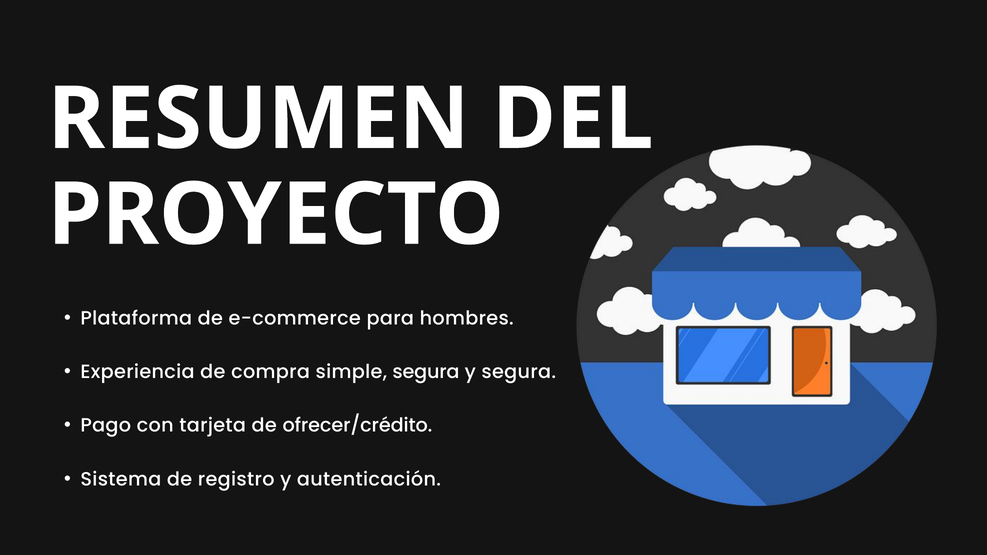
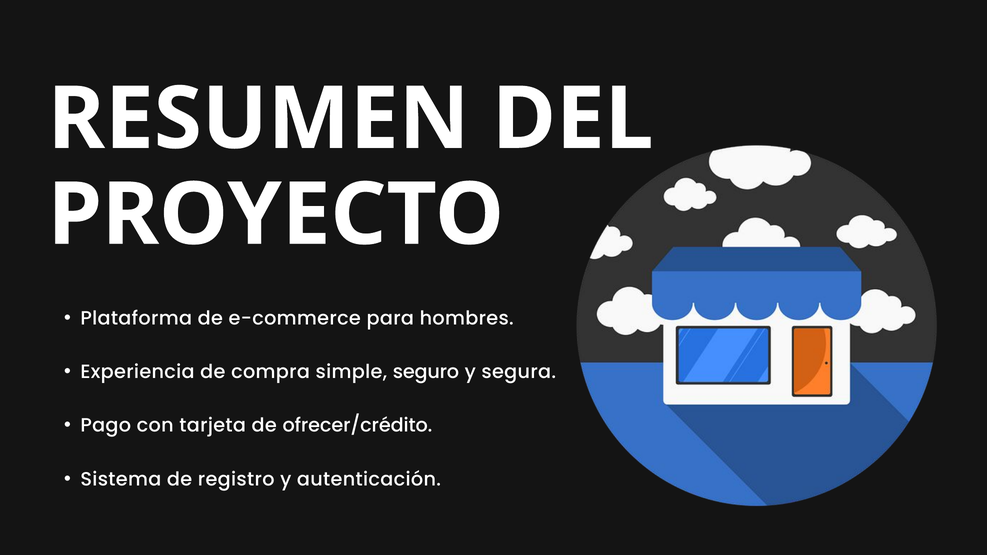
simple segura: segura -> seguro
